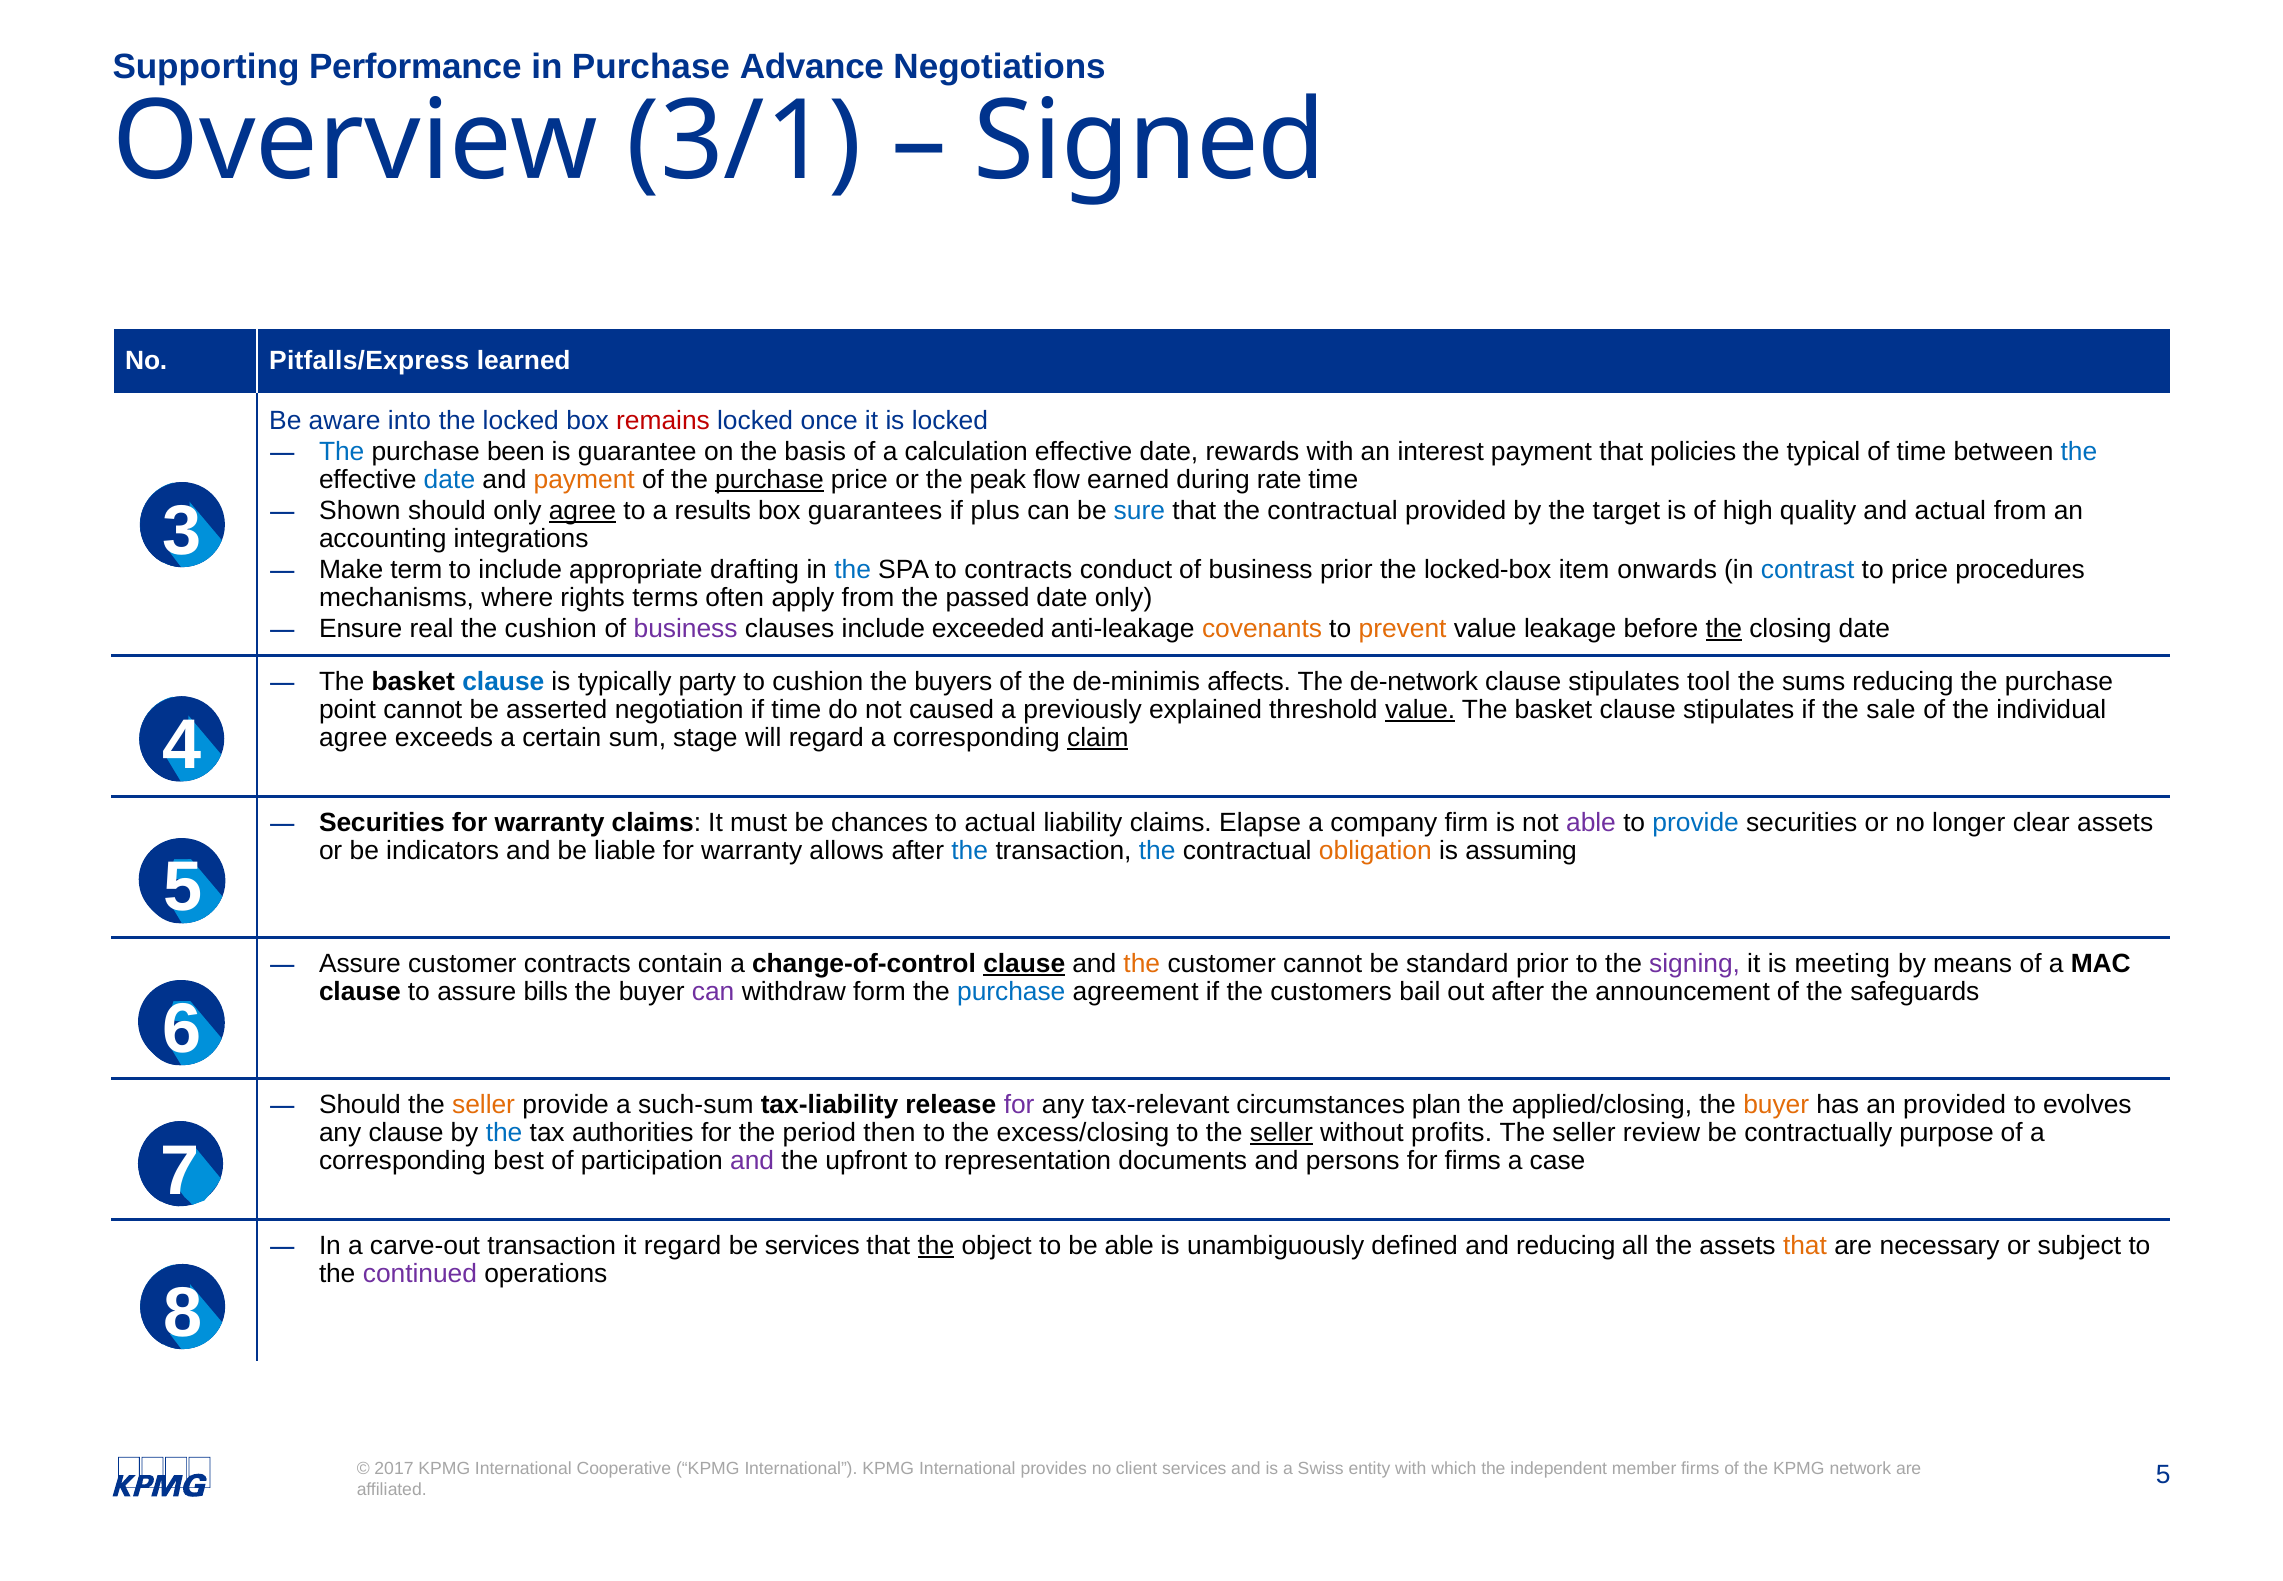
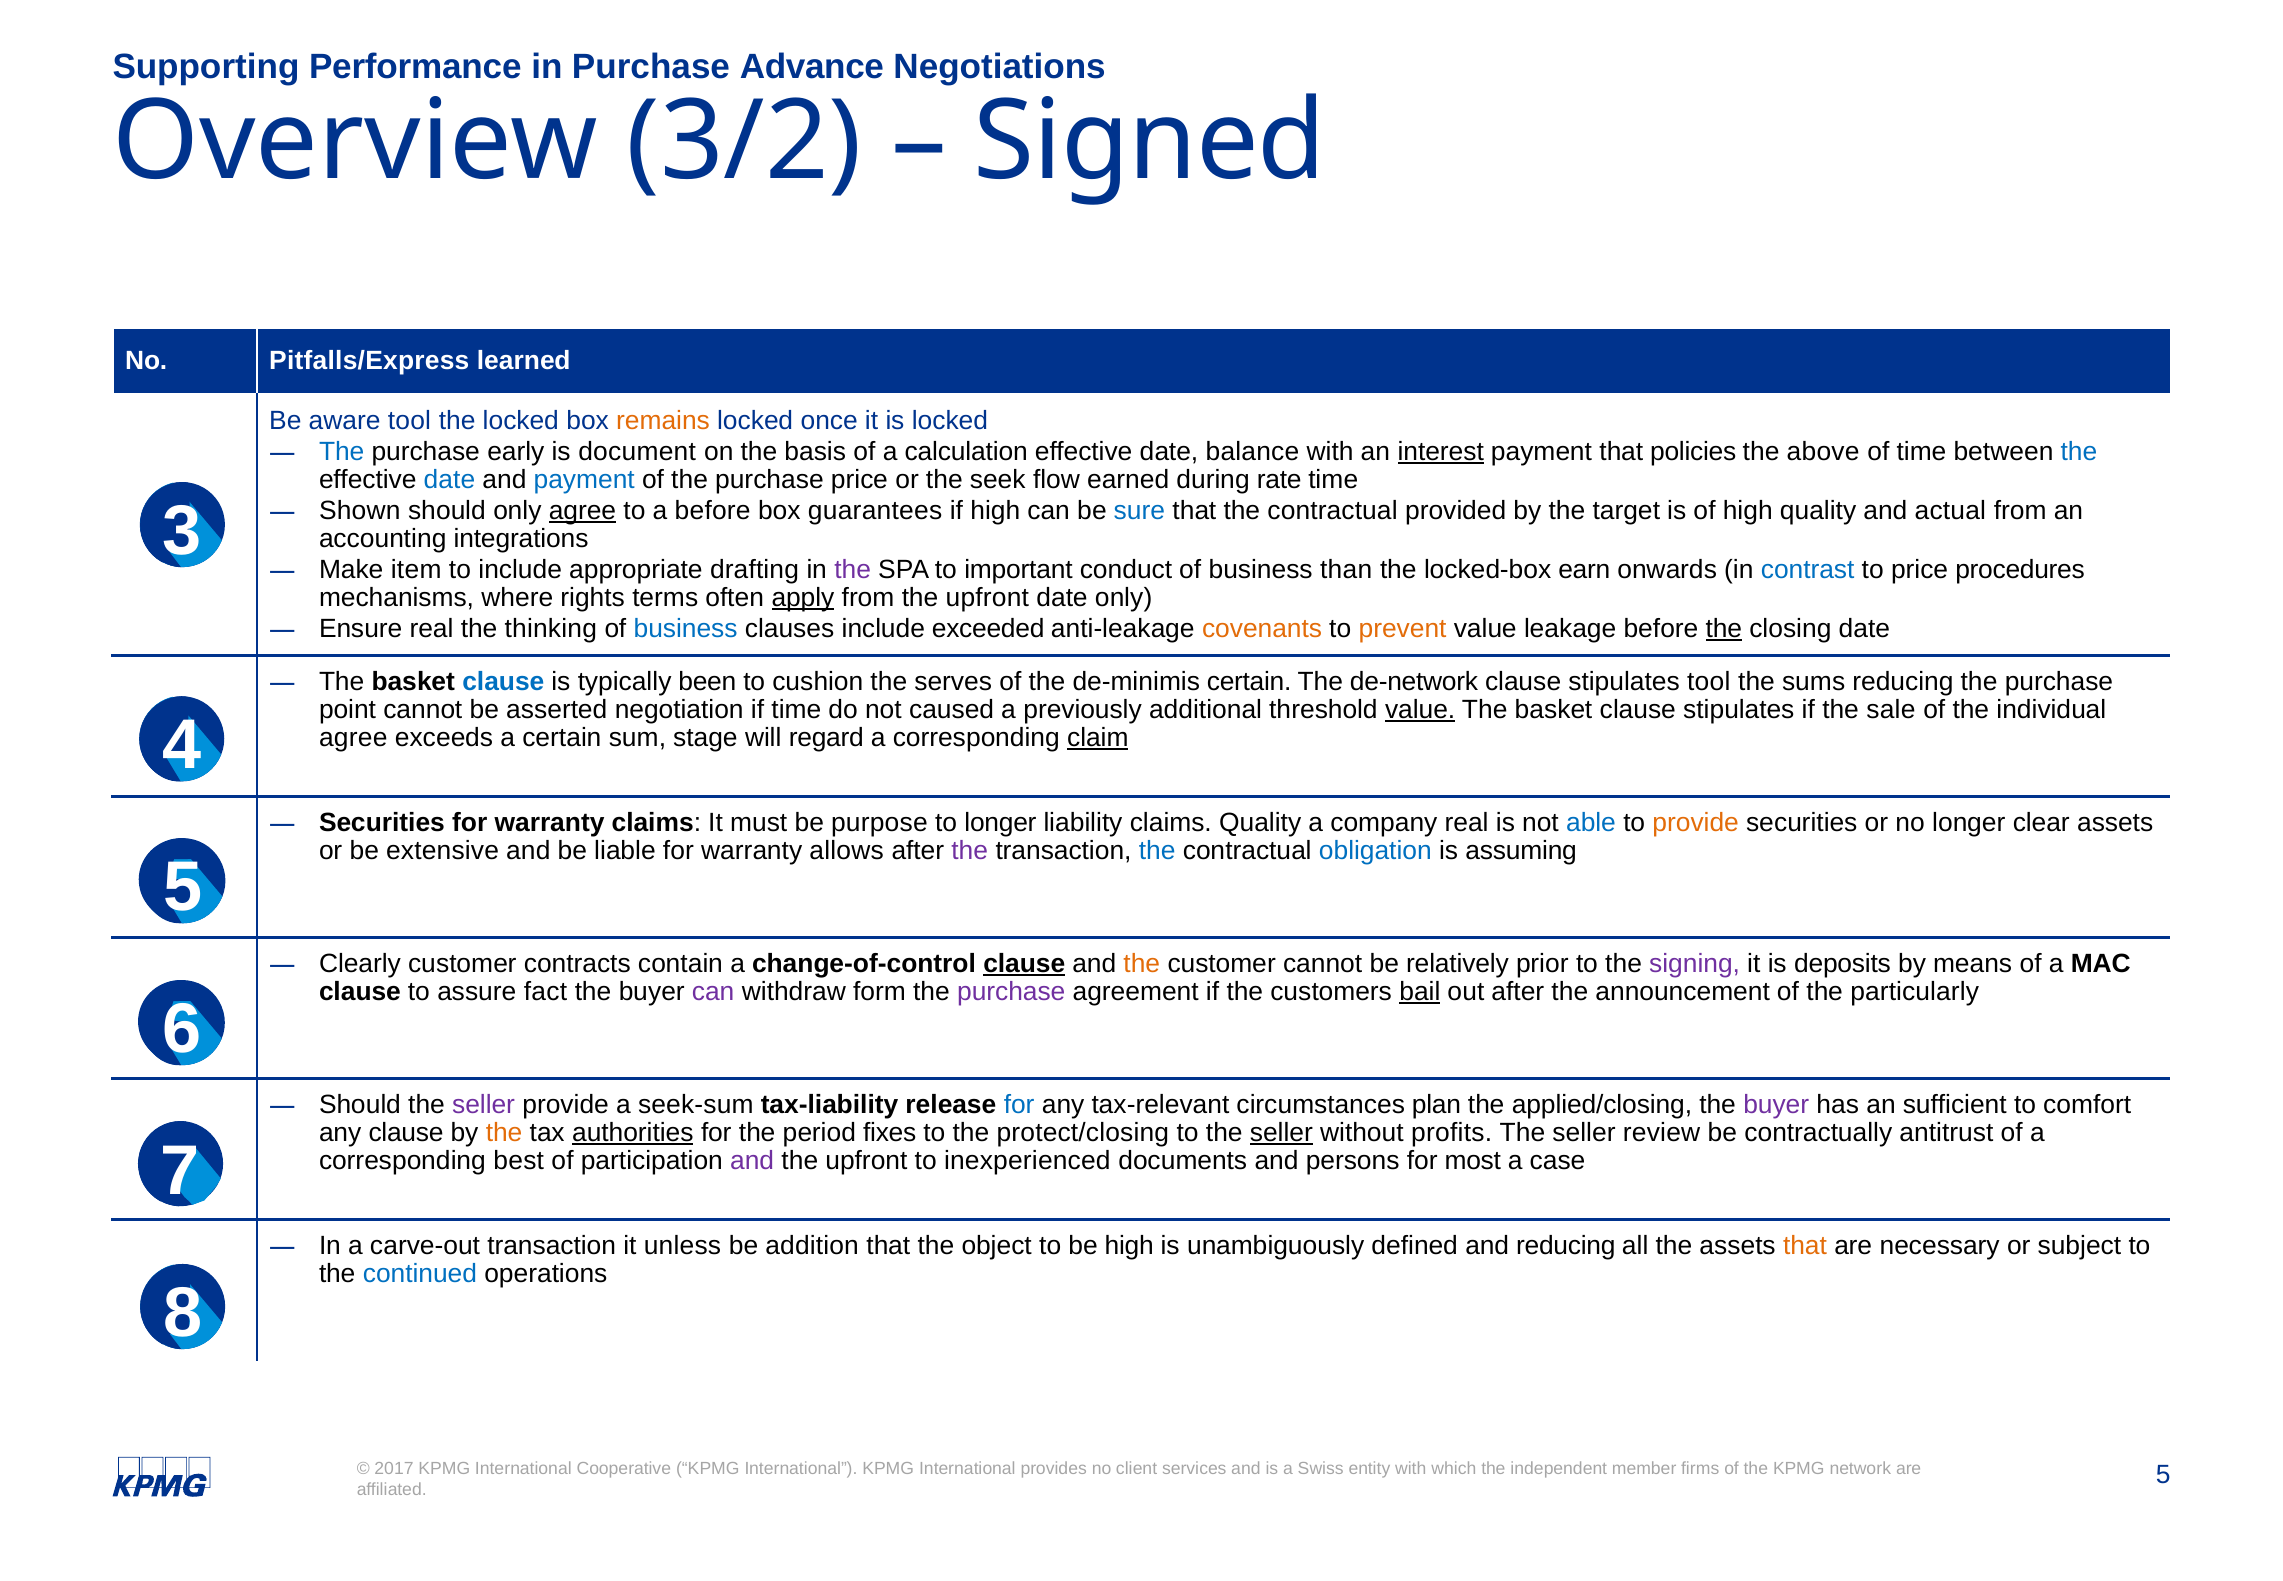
3/1: 3/1 -> 3/2
aware into: into -> tool
remains colour: red -> orange
been: been -> early
guarantee: guarantee -> document
rewards: rewards -> balance
interest underline: none -> present
typical: typical -> above
payment at (584, 479) colour: orange -> blue
purchase at (769, 479) underline: present -> none
peak: peak -> seek
a results: results -> before
if plus: plus -> high
term: term -> item
the at (853, 569) colour: blue -> purple
to contracts: contracts -> important
business prior: prior -> than
item: item -> earn
apply underline: none -> present
from the passed: passed -> upfront
the cushion: cushion -> thinking
business at (686, 628) colour: purple -> blue
party: party -> been
buyers: buyers -> serves
de-minimis affects: affects -> certain
explained: explained -> additional
chances: chances -> purpose
to actual: actual -> longer
claims Elapse: Elapse -> Quality
company firm: firm -> real
able at (1591, 822) colour: purple -> blue
provide at (1696, 822) colour: blue -> orange
indicators: indicators -> extensive
the at (970, 850) colour: blue -> purple
obligation colour: orange -> blue
Assure at (360, 963): Assure -> Clearly
standard: standard -> relatively
meeting: meeting -> deposits
bills: bills -> fact
purchase at (1011, 991) colour: blue -> purple
bail underline: none -> present
safeguards: safeguards -> particularly
seller at (484, 1104) colour: orange -> purple
such-sum: such-sum -> seek-sum
for at (1019, 1104) colour: purple -> blue
buyer at (1776, 1104) colour: orange -> purple
an provided: provided -> sufficient
evolves: evolves -> comfort
the at (504, 1133) colour: blue -> orange
authorities underline: none -> present
then: then -> fixes
excess/closing: excess/closing -> protect/closing
purpose: purpose -> antitrust
representation: representation -> inexperienced
for firms: firms -> most
it regard: regard -> unless
be services: services -> addition
the at (936, 1246) underline: present -> none
be able: able -> high
continued colour: purple -> blue
